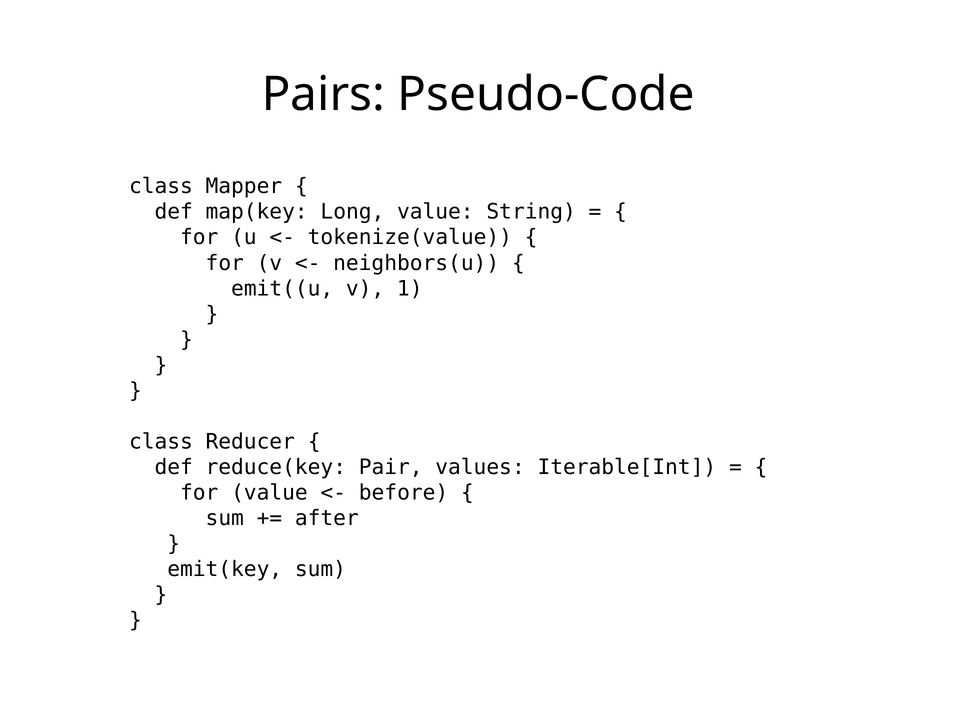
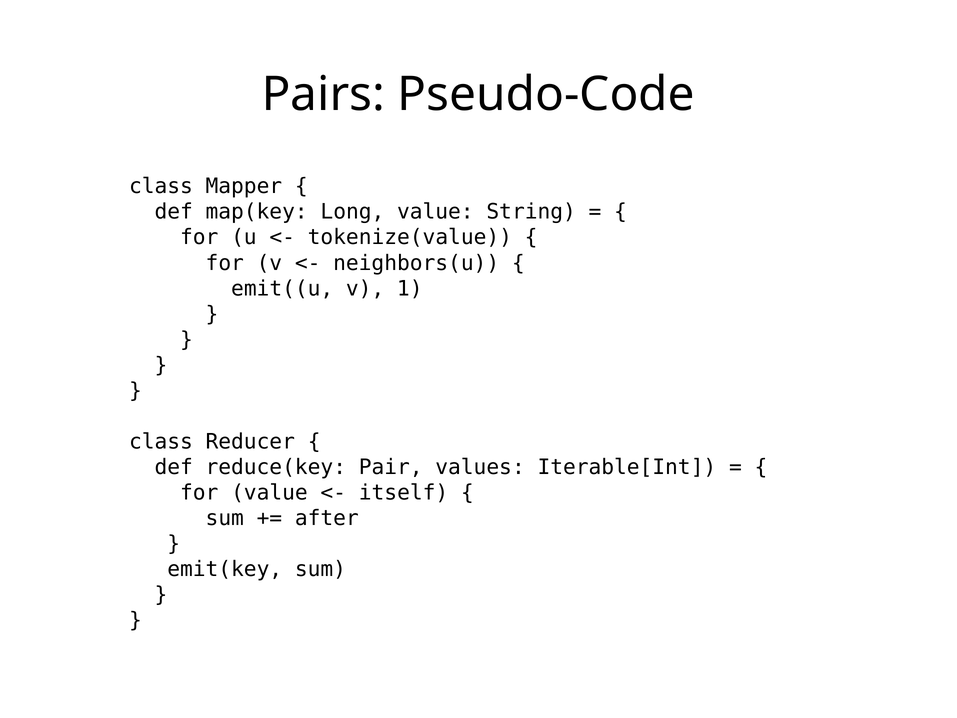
before: before -> itself
